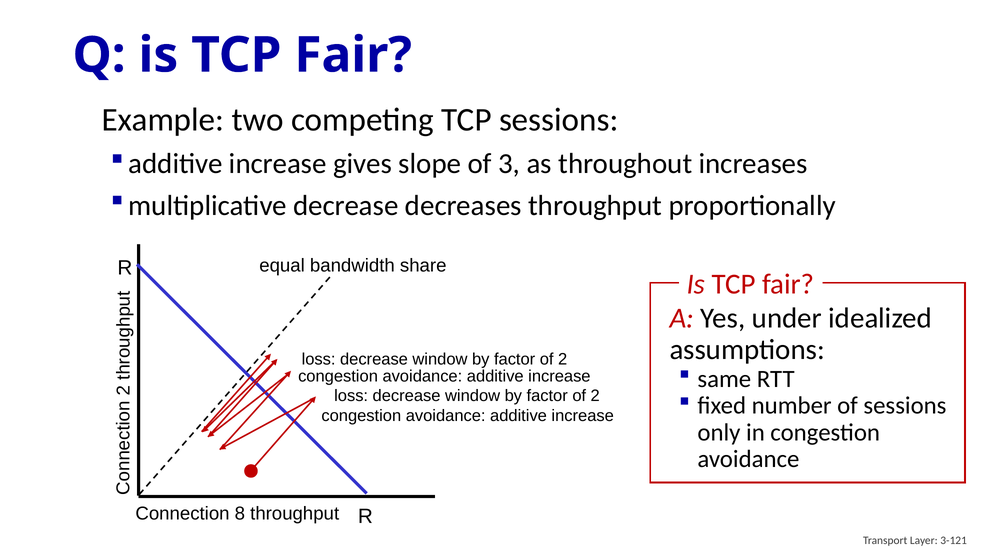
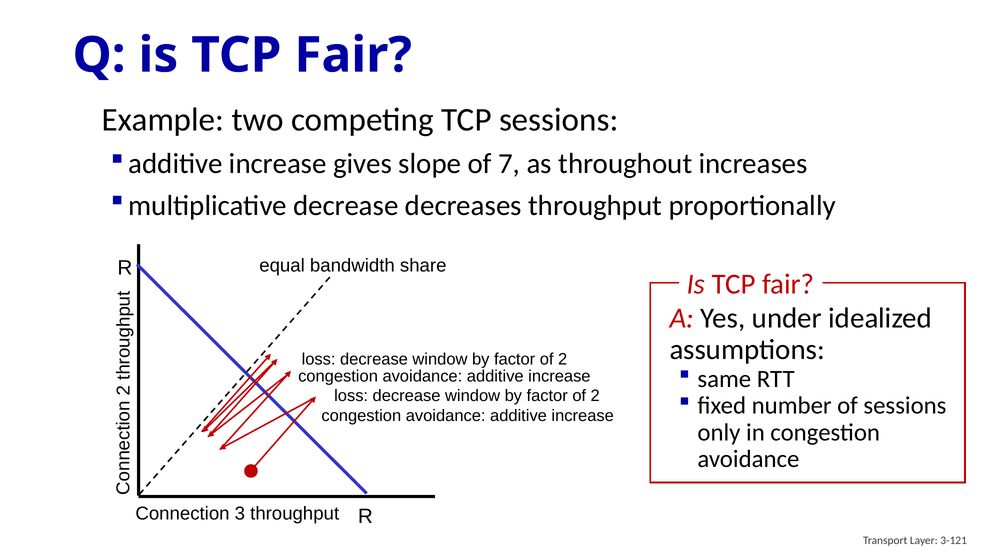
3: 3 -> 7
8: 8 -> 3
